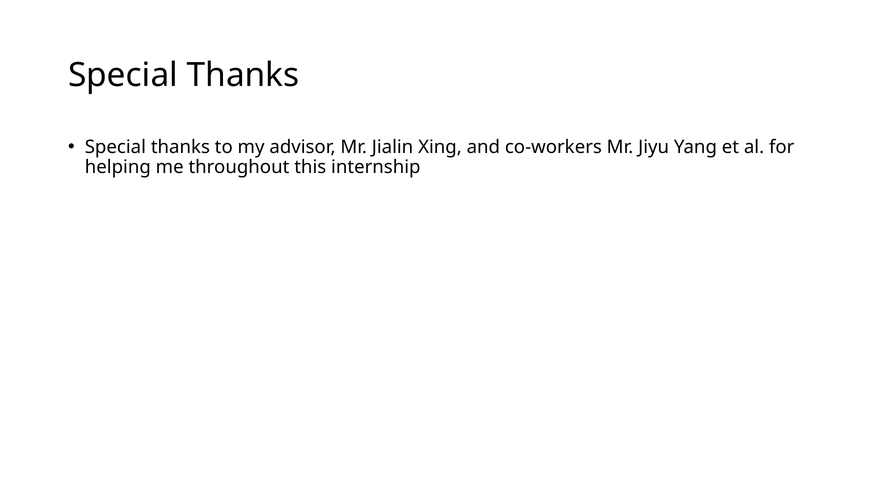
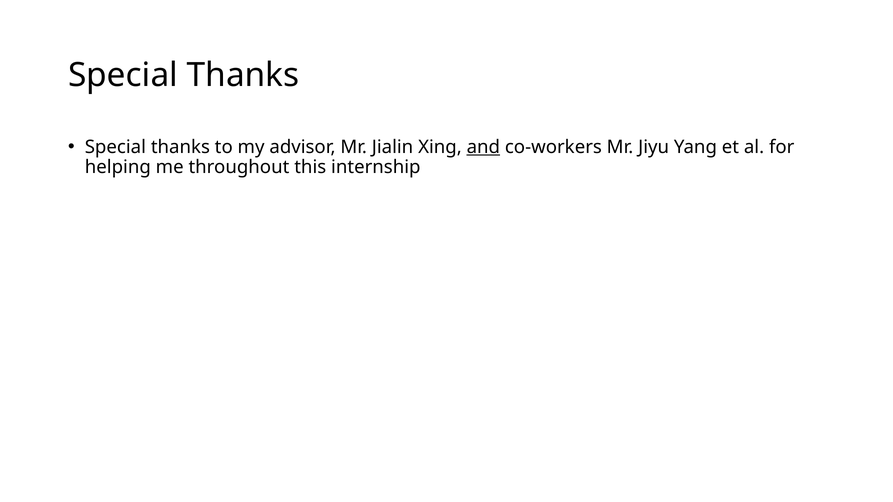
and underline: none -> present
